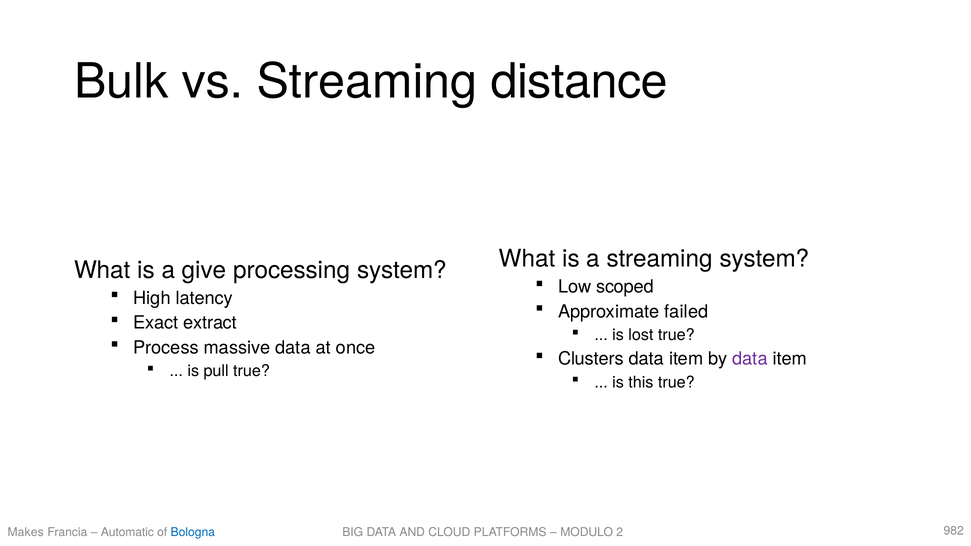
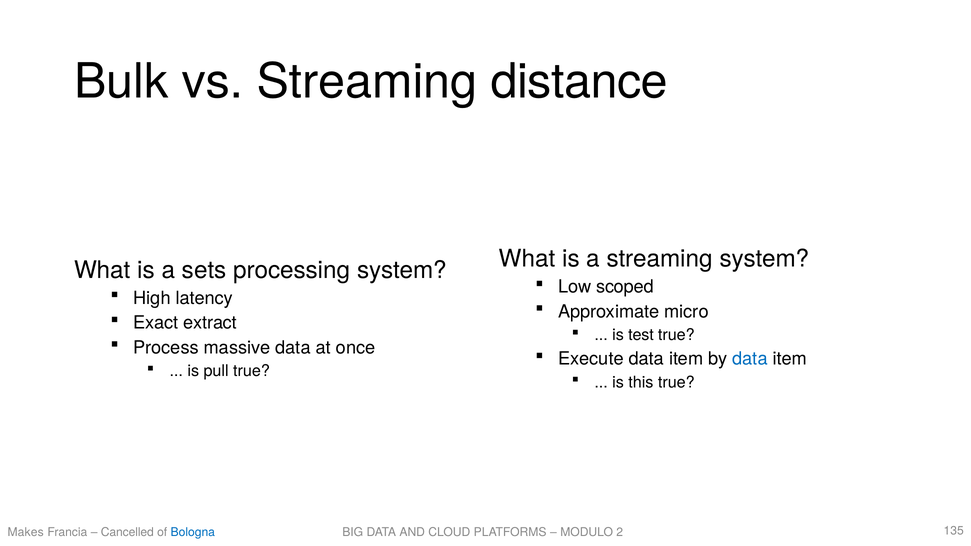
give: give -> sets
failed: failed -> micro
lost: lost -> test
Clusters: Clusters -> Execute
data at (750, 359) colour: purple -> blue
Automatic: Automatic -> Cancelled
982: 982 -> 135
